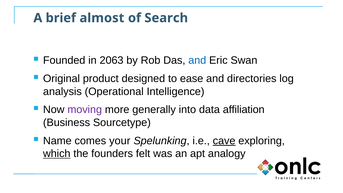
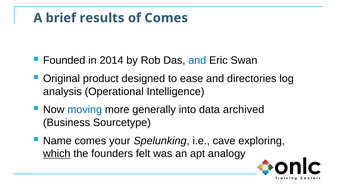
almost: almost -> results
of Search: Search -> Comes
2063: 2063 -> 2014
moving colour: purple -> blue
affiliation: affiliation -> archived
cave underline: present -> none
